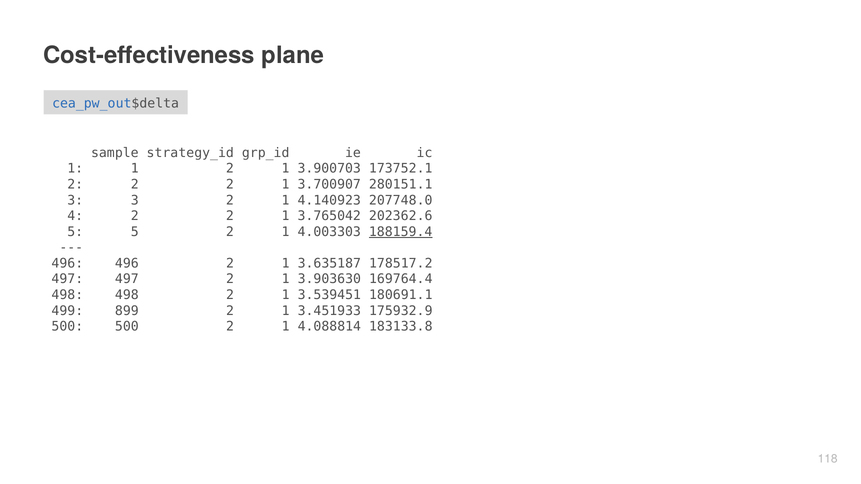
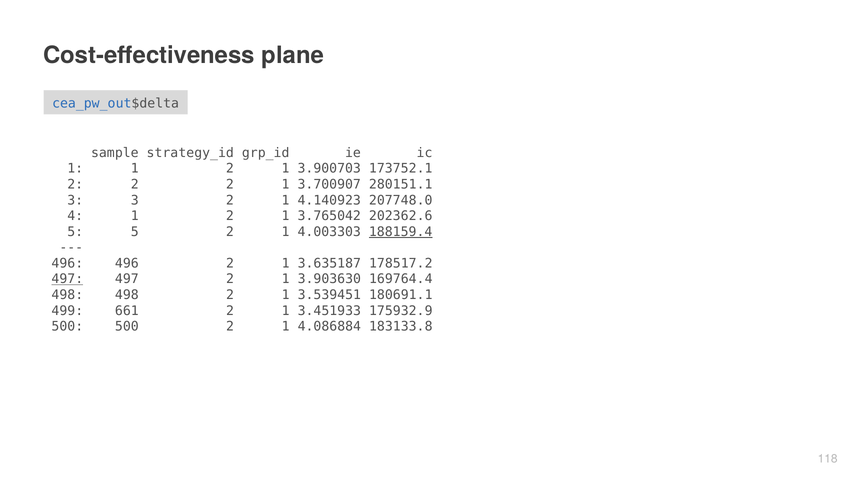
4 2: 2 -> 1
497 at (67, 279) underline: none -> present
899: 899 -> 661
4.088814: 4.088814 -> 4.086884
